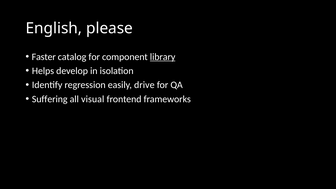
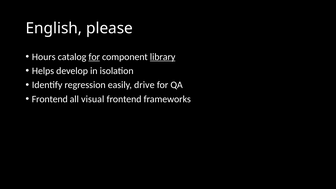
Faster: Faster -> Hours
for at (94, 57) underline: none -> present
Suffering at (50, 99): Suffering -> Frontend
